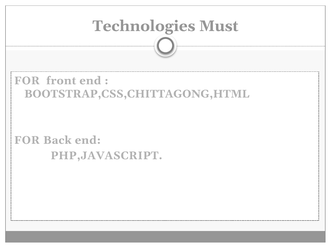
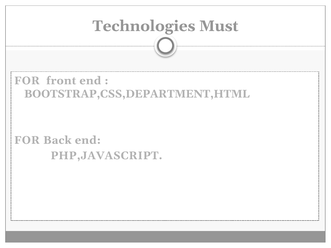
BOOTSTRAP,CSS,CHITTAGONG,HTML: BOOTSTRAP,CSS,CHITTAGONG,HTML -> BOOTSTRAP,CSS,DEPARTMENT,HTML
